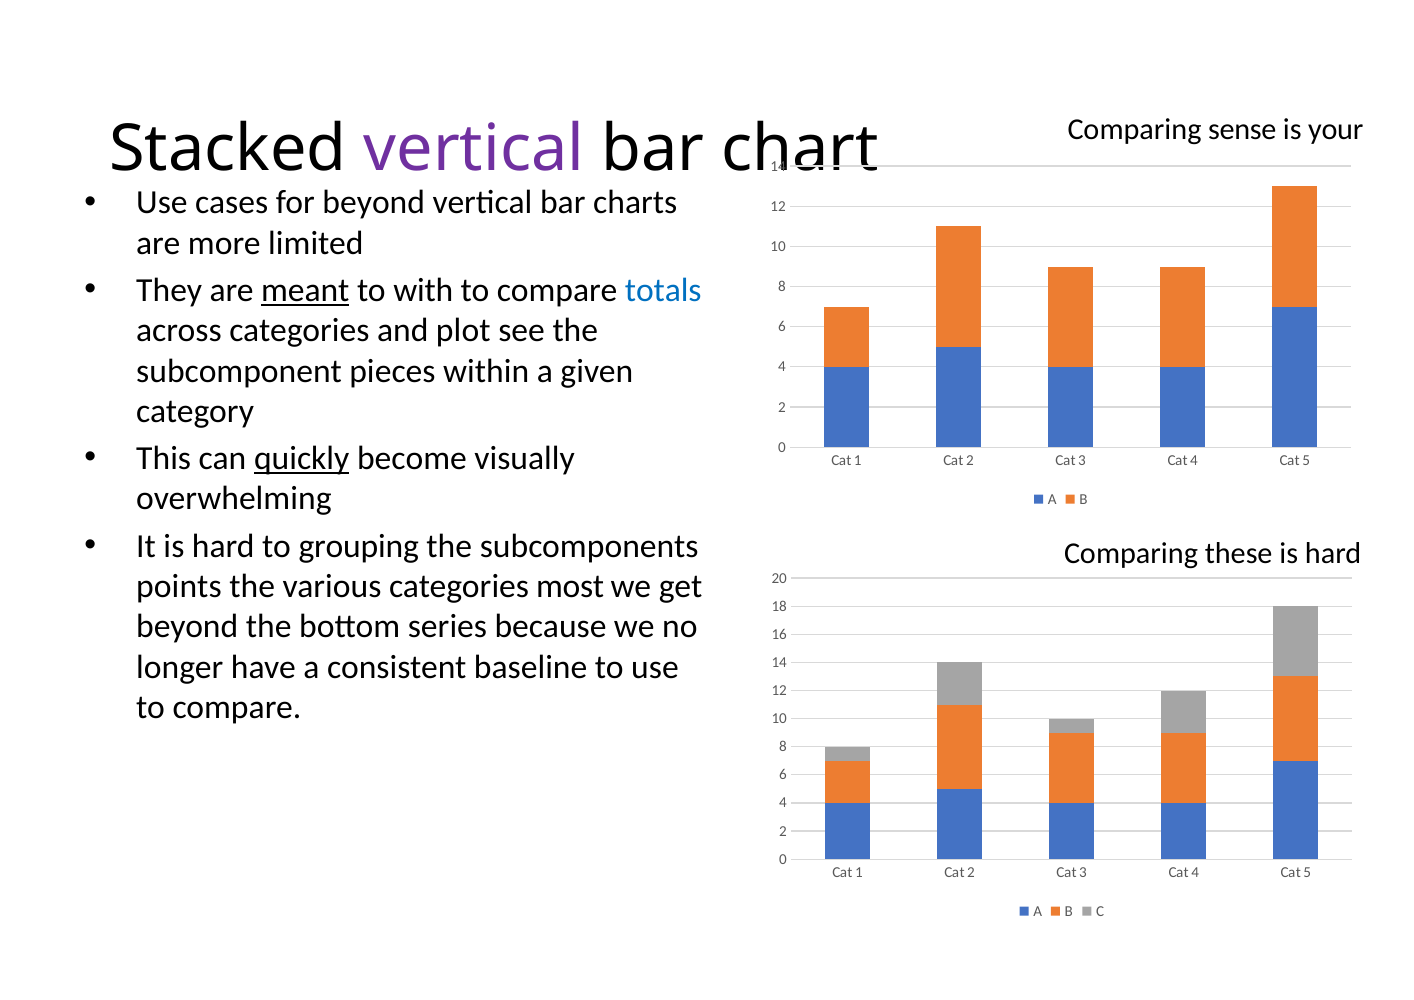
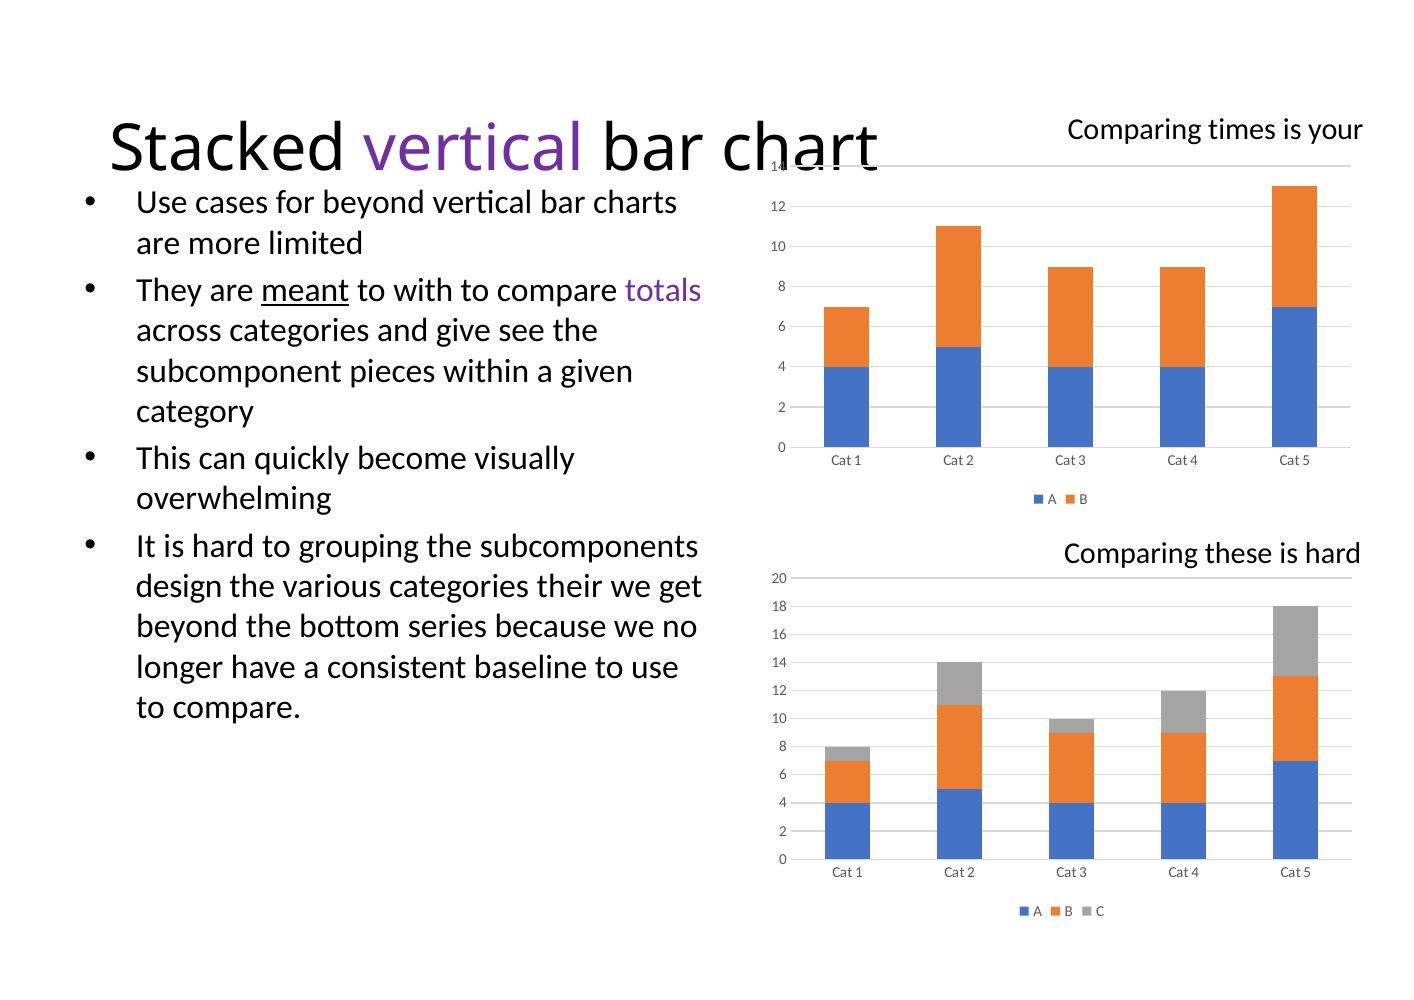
sense: sense -> times
totals colour: blue -> purple
plot: plot -> give
quickly underline: present -> none
points: points -> design
most: most -> their
